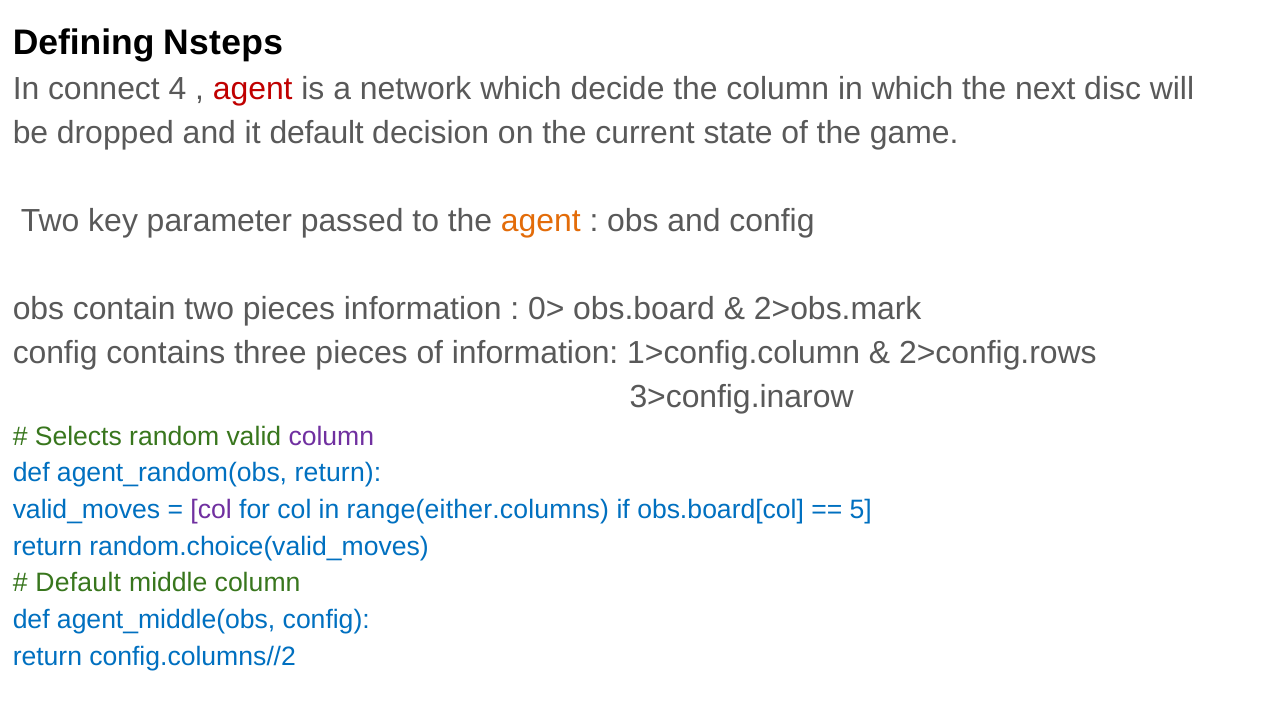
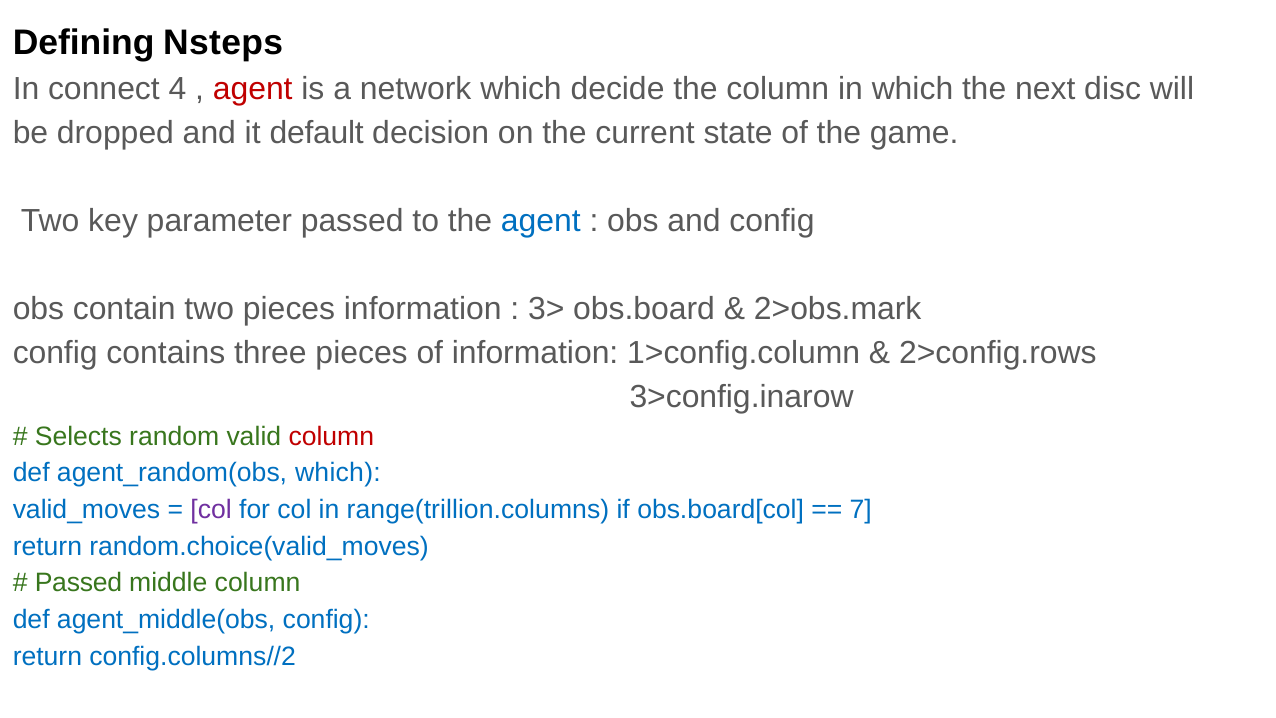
agent at (541, 221) colour: orange -> blue
0>: 0> -> 3>
column at (331, 436) colour: purple -> red
agent_random(obs return: return -> which
range(either.columns: range(either.columns -> range(trillion.columns
5: 5 -> 7
Default at (78, 583): Default -> Passed
